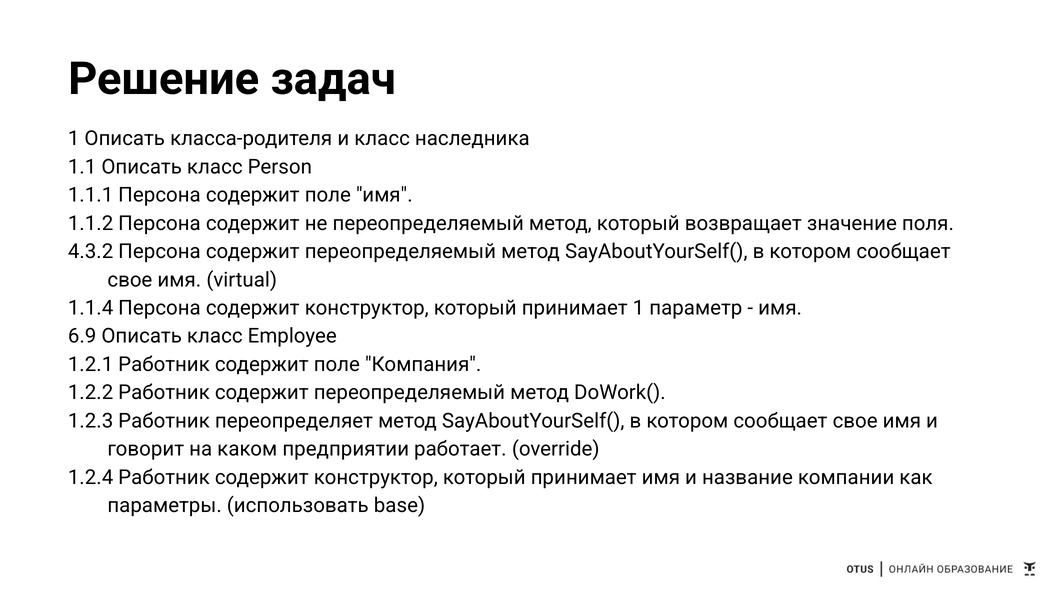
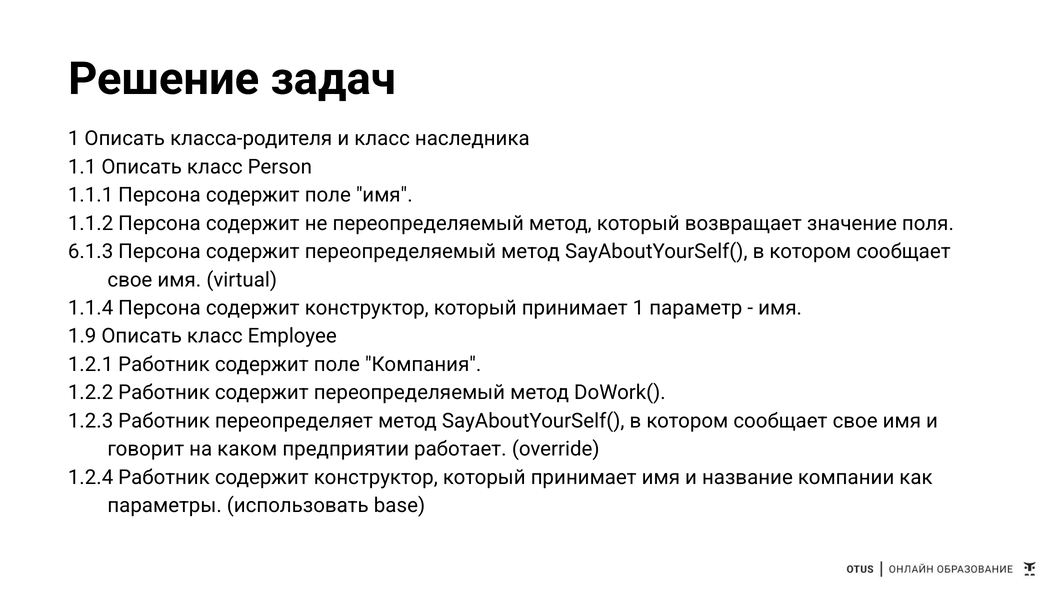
4.3.2: 4.3.2 -> 6.1.3
6.9: 6.9 -> 1.9
